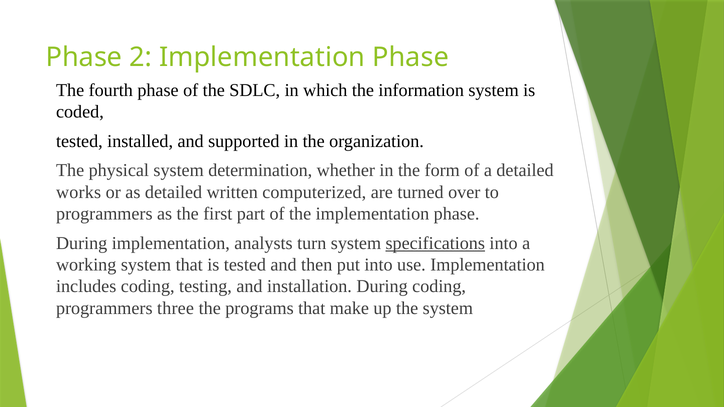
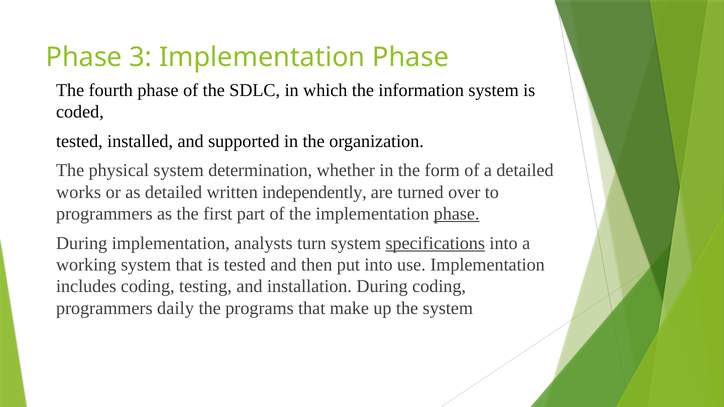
2: 2 -> 3
computerized: computerized -> independently
phase at (457, 214) underline: none -> present
three: three -> daily
